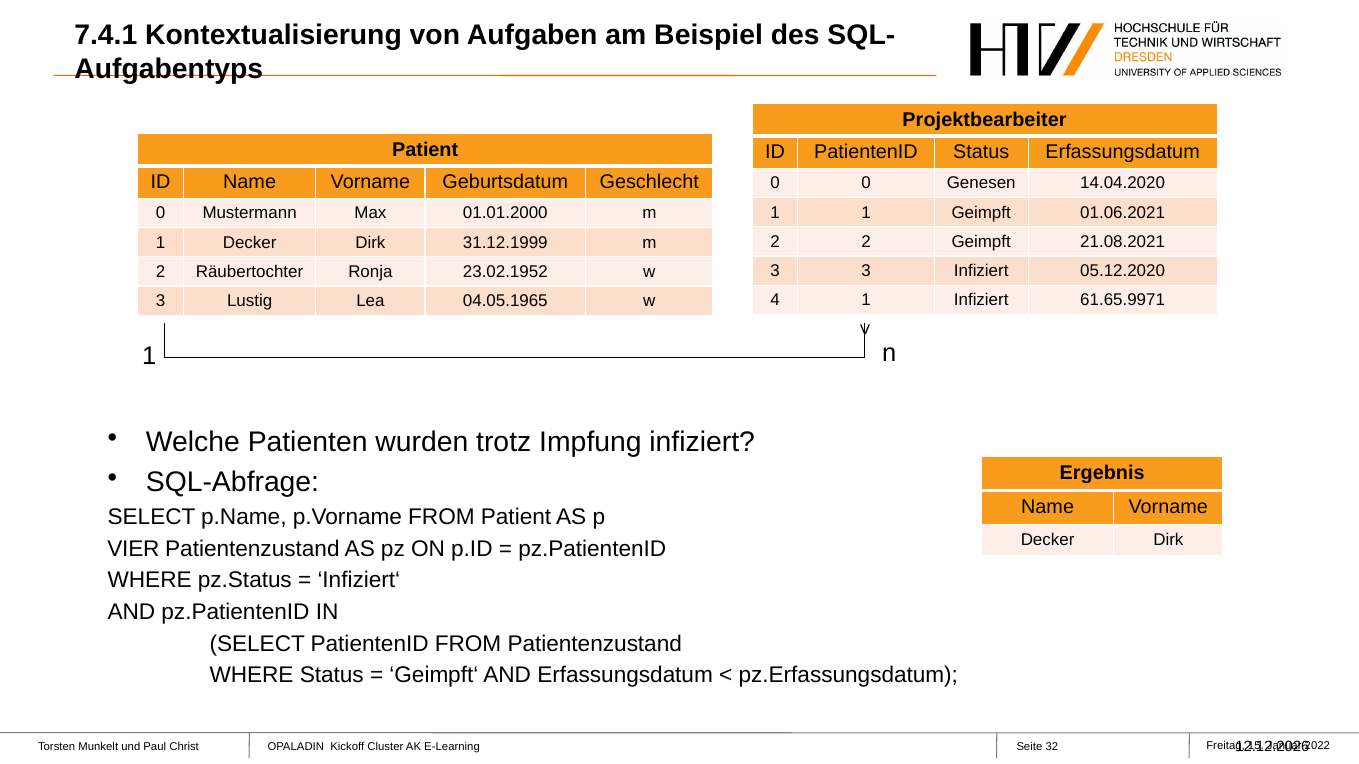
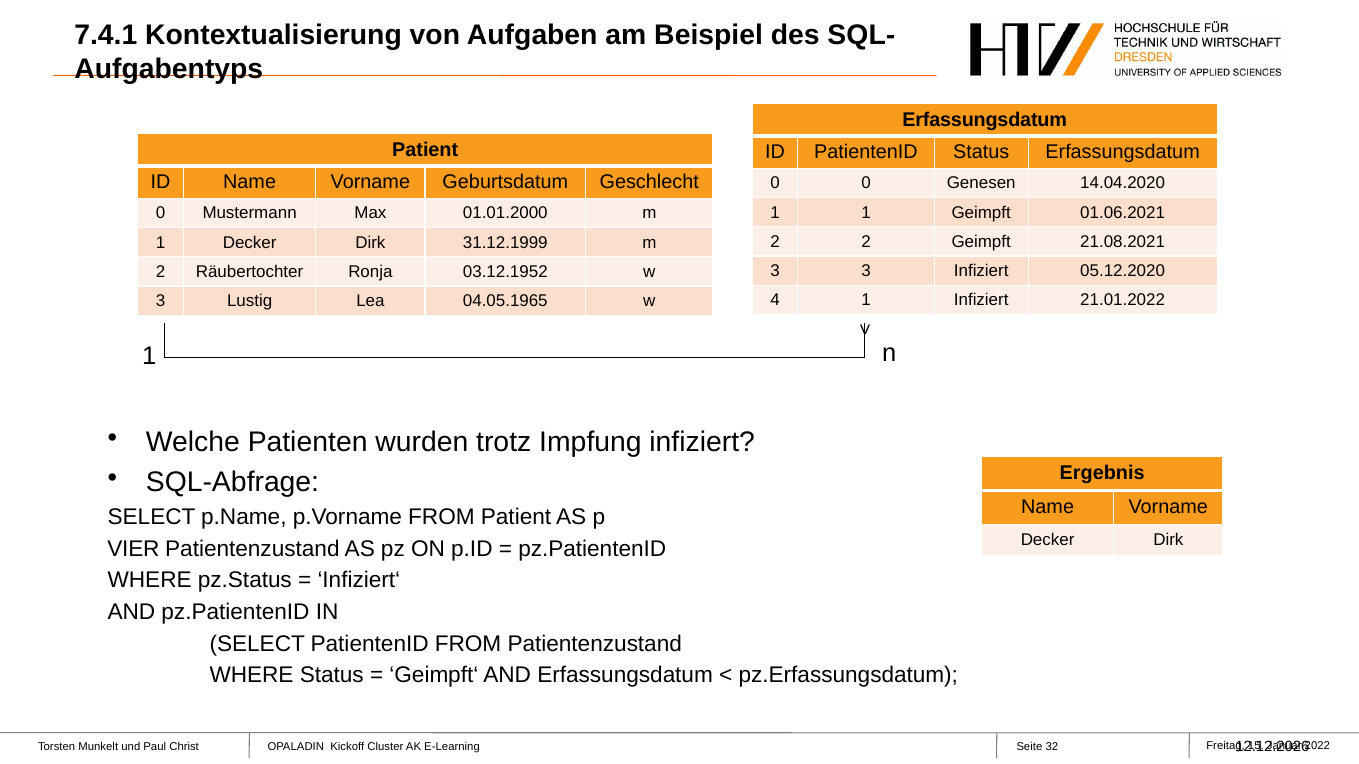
Projektbearbeiter at (985, 120): Projektbearbeiter -> Erfassungsdatum
23.02.1952: 23.02.1952 -> 03.12.1952
61.65.9971: 61.65.9971 -> 21.01.2022
